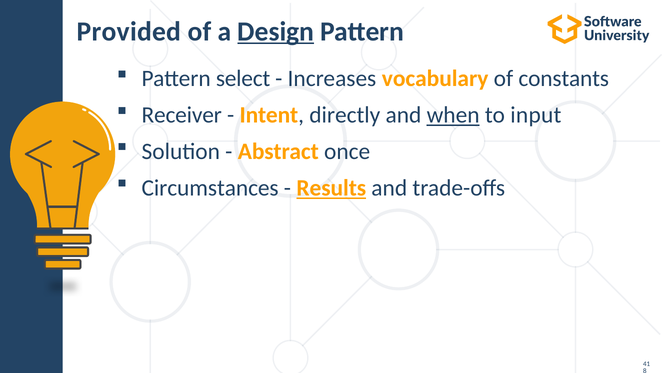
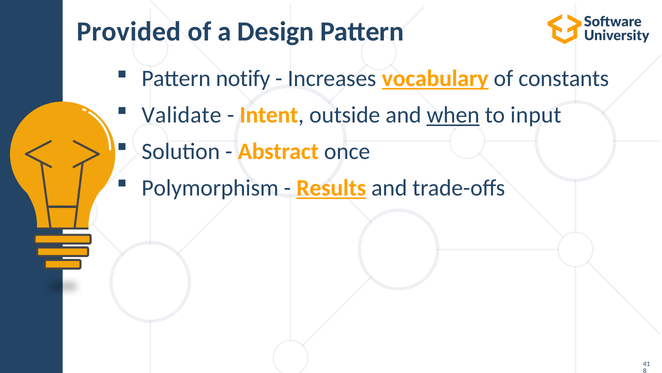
Design underline: present -> none
select: select -> notify
vocabulary underline: none -> present
Receiver: Receiver -> Validate
directly: directly -> outside
Circumstances: Circumstances -> Polymorphism
